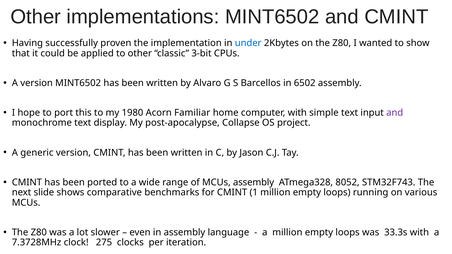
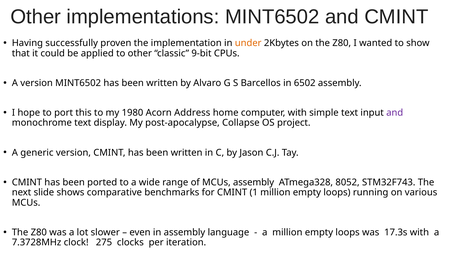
under colour: blue -> orange
3-bit: 3-bit -> 9-bit
Familiar: Familiar -> Address
33.3s: 33.3s -> 17.3s
